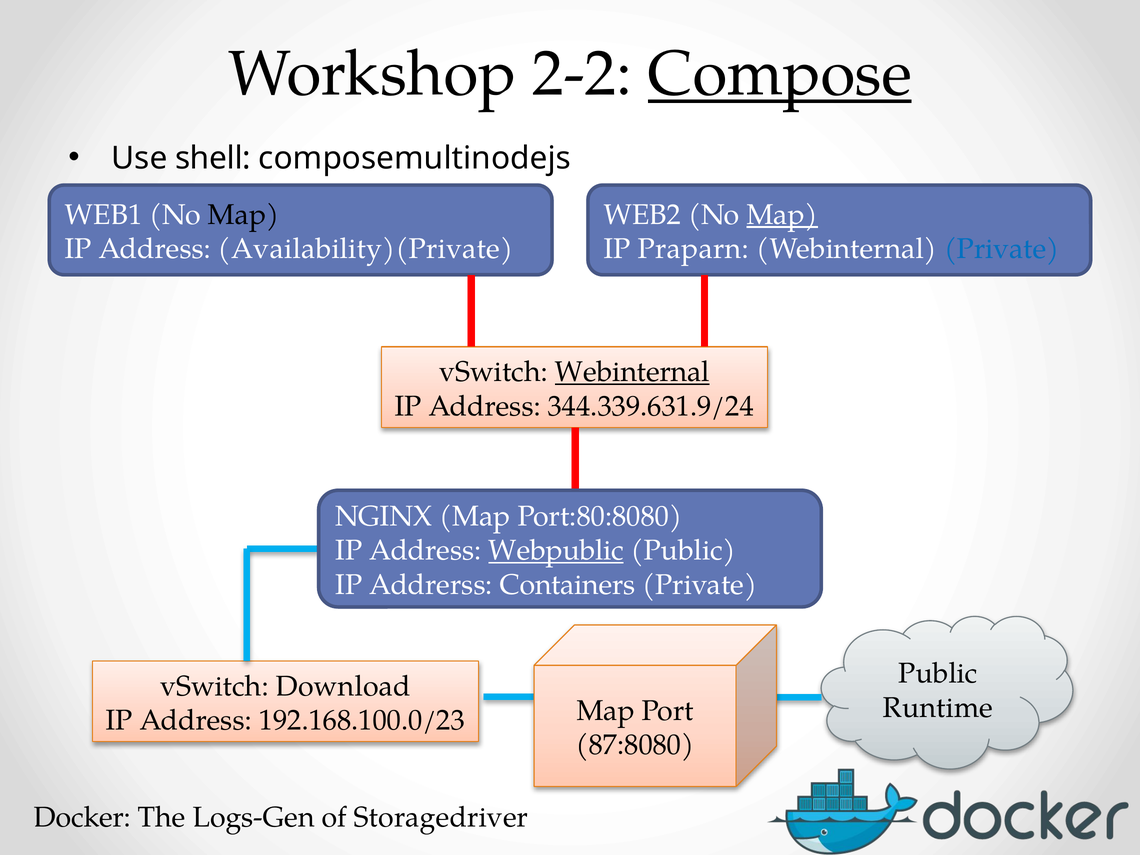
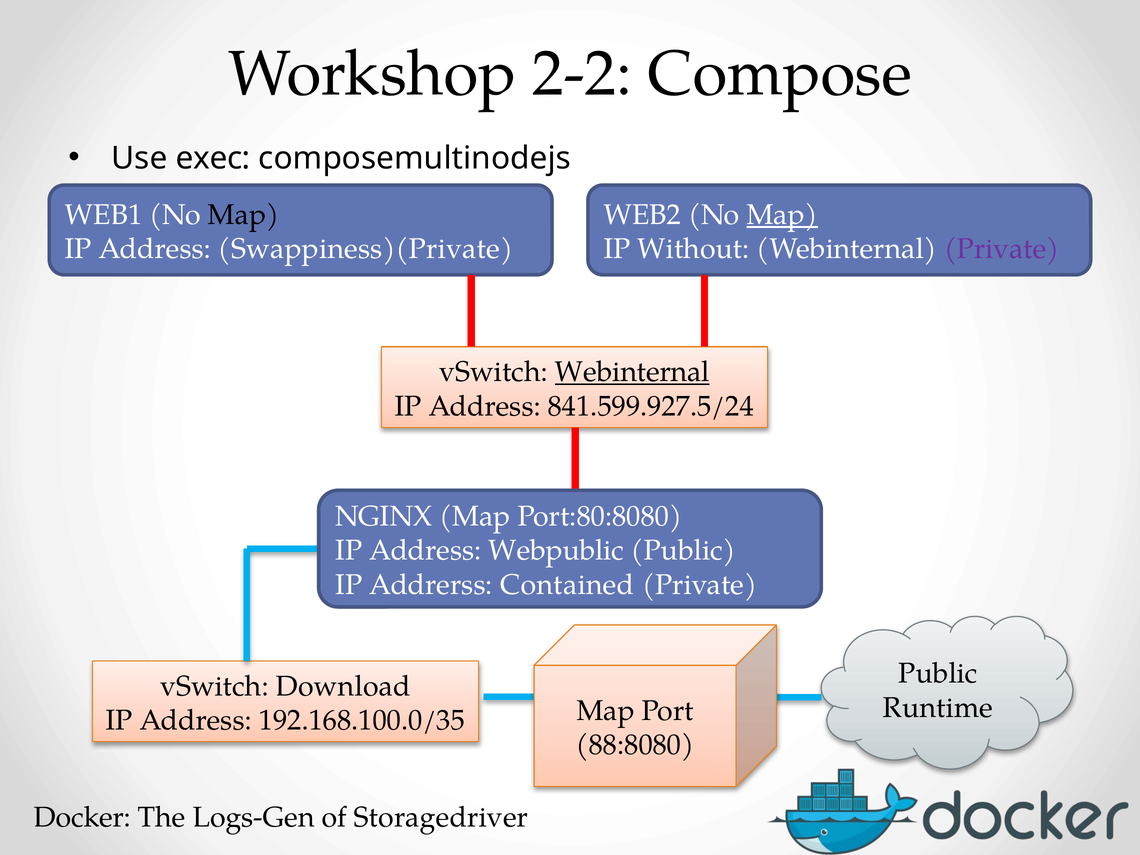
Compose underline: present -> none
shell: shell -> exec
Availability)(Private: Availability)(Private -> Swappiness)(Private
Praparn: Praparn -> Without
Private at (1002, 249) colour: blue -> purple
344.339.631.9/24: 344.339.631.9/24 -> 841.599.927.5/24
Webpublic underline: present -> none
Containers: Containers -> Contained
192.168.100.0/23: 192.168.100.0/23 -> 192.168.100.0/35
87:8080: 87:8080 -> 88:8080
